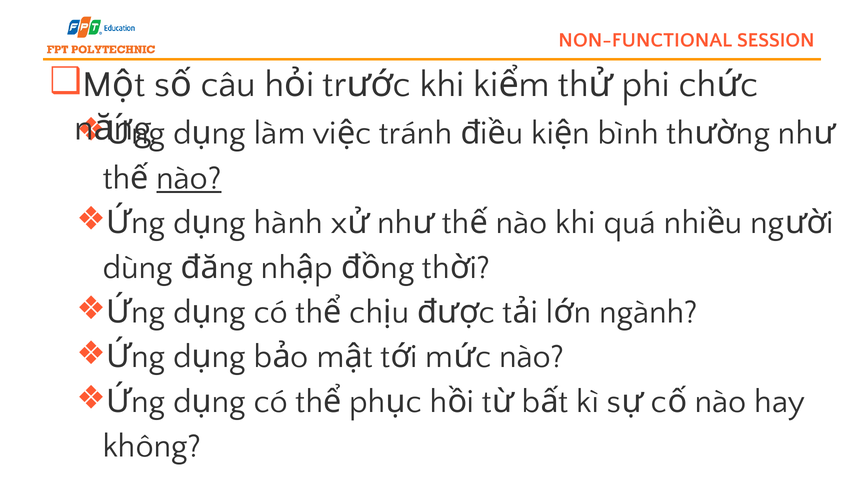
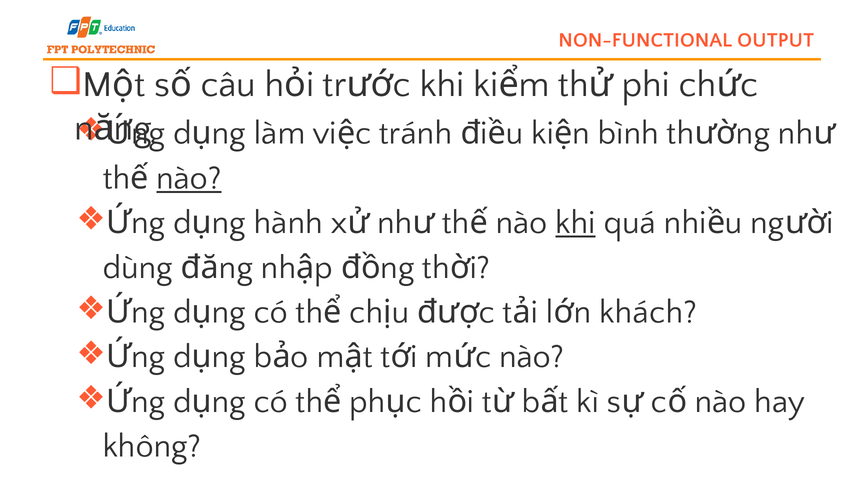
SESSION: SESSION -> OUTPUT
khi at (576, 223) underline: none -> present
ngành: ngành -> khách
